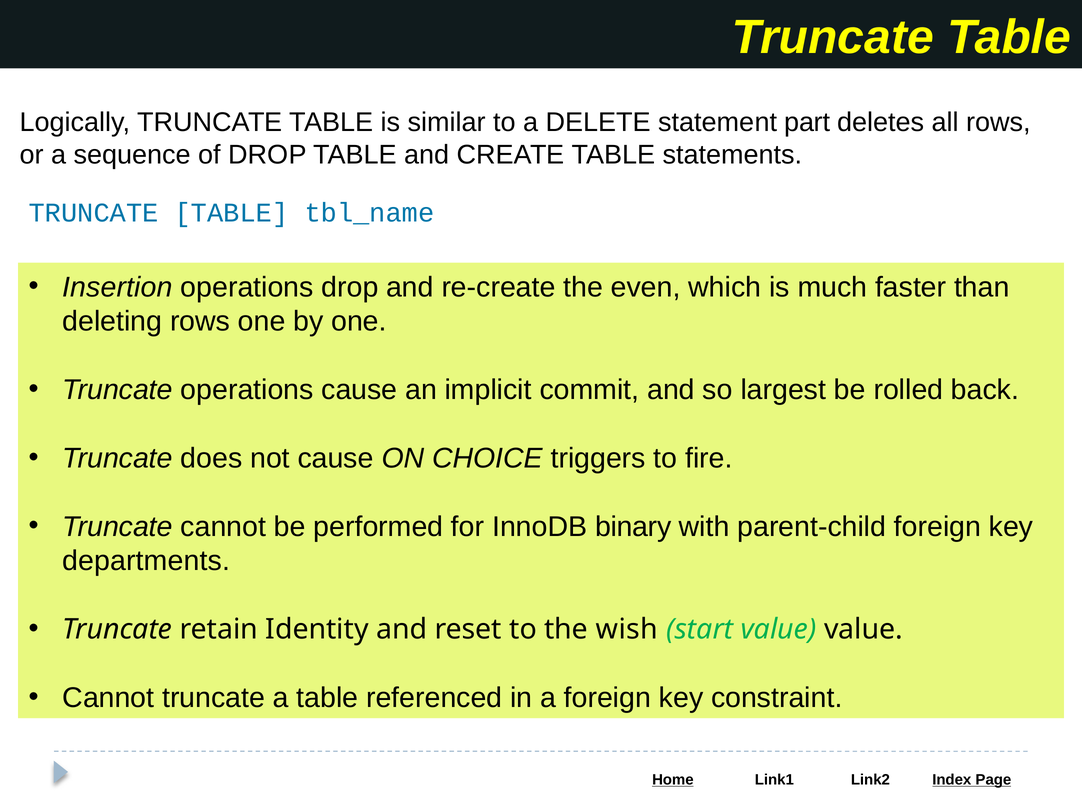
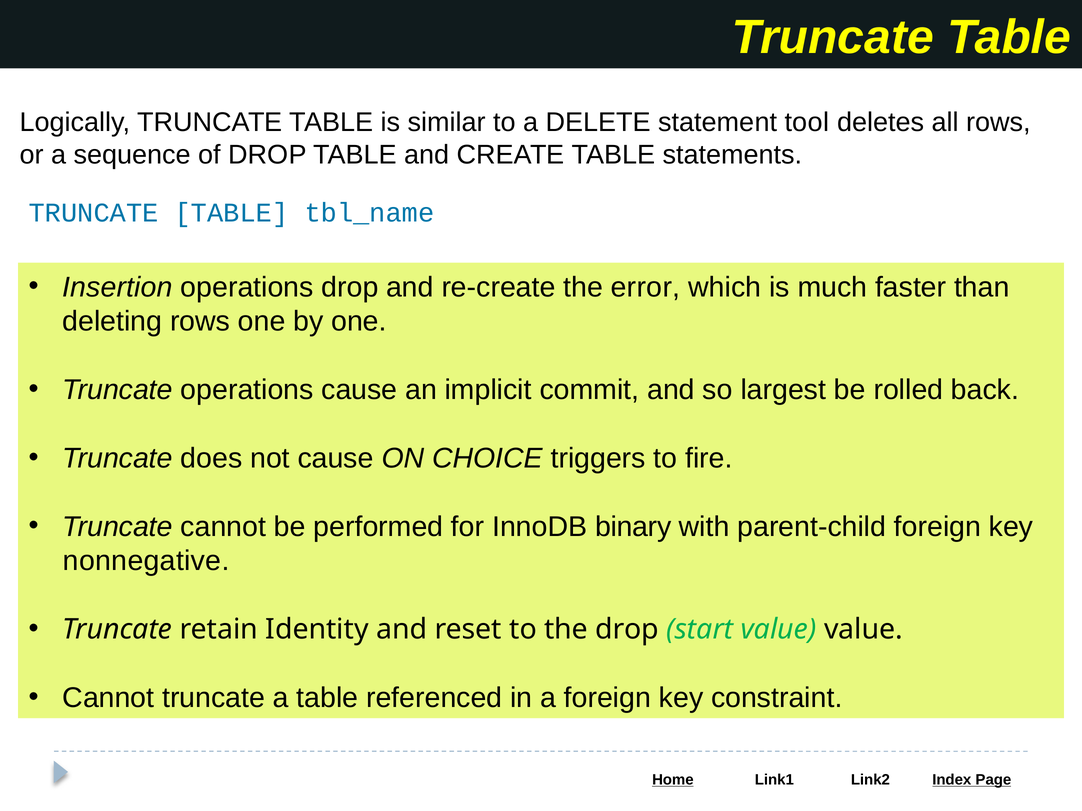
part: part -> tool
even: even -> error
departments: departments -> nonnegative
the wish: wish -> drop
